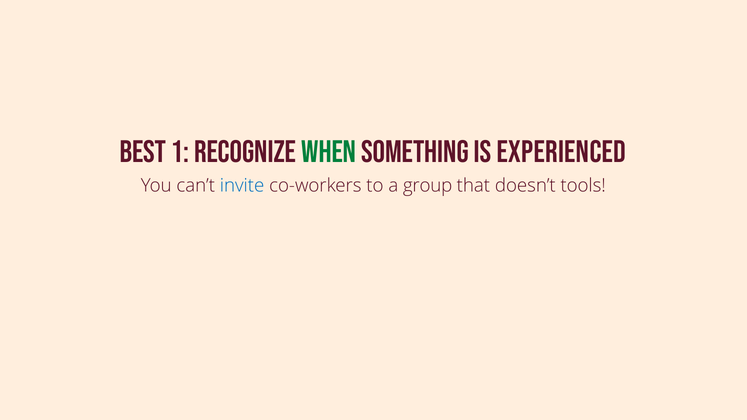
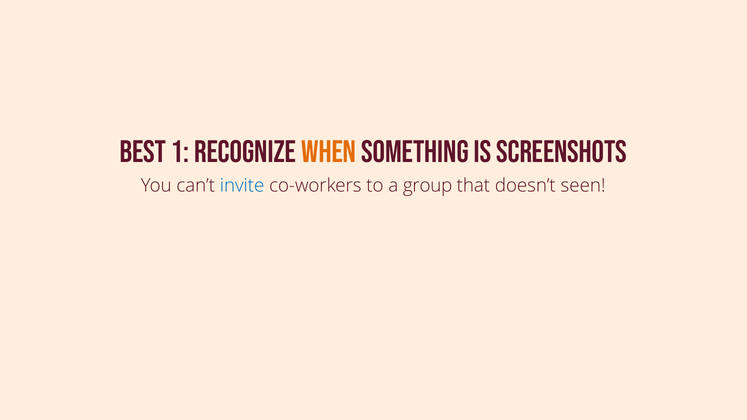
when colour: green -> orange
experienced: experienced -> screenshots
tools: tools -> seen
